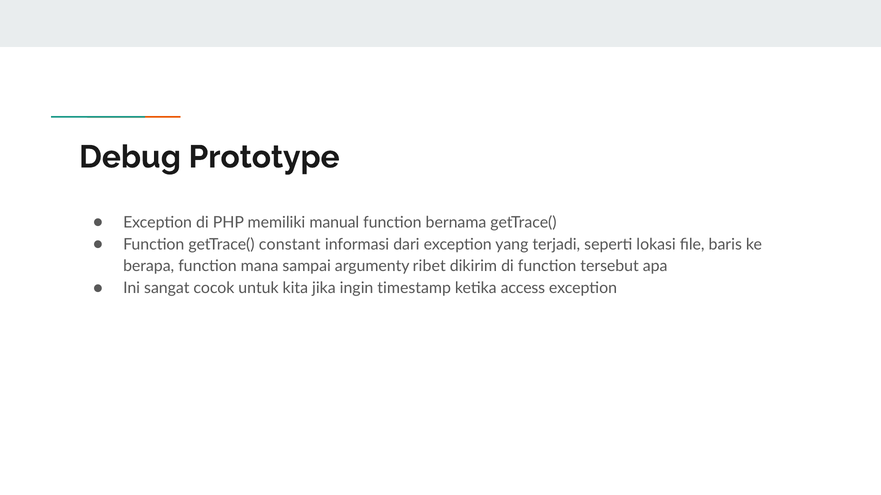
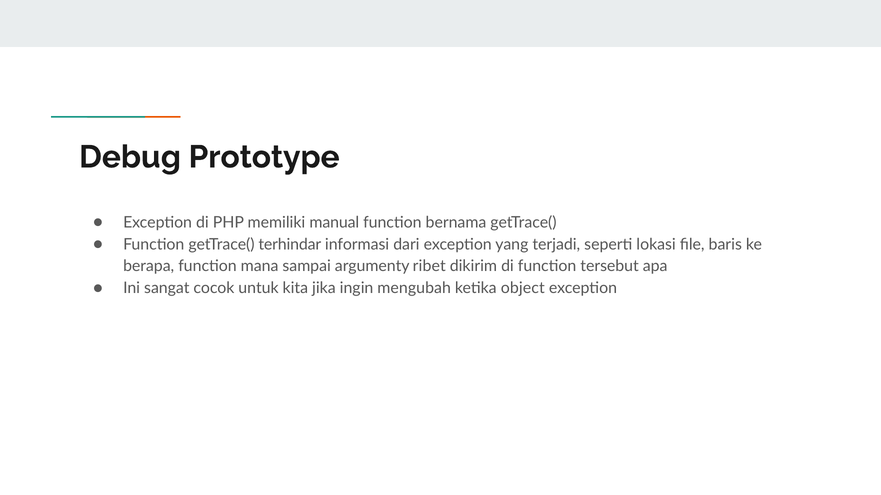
constant: constant -> terhindar
timestamp: timestamp -> mengubah
access: access -> object
